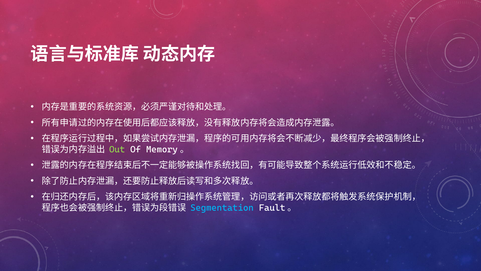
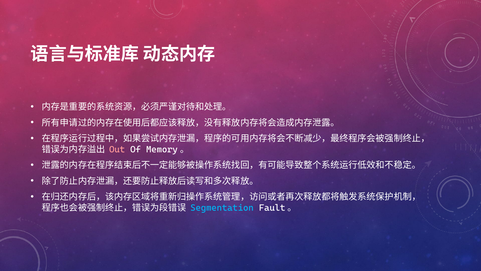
Out colour: light green -> pink
